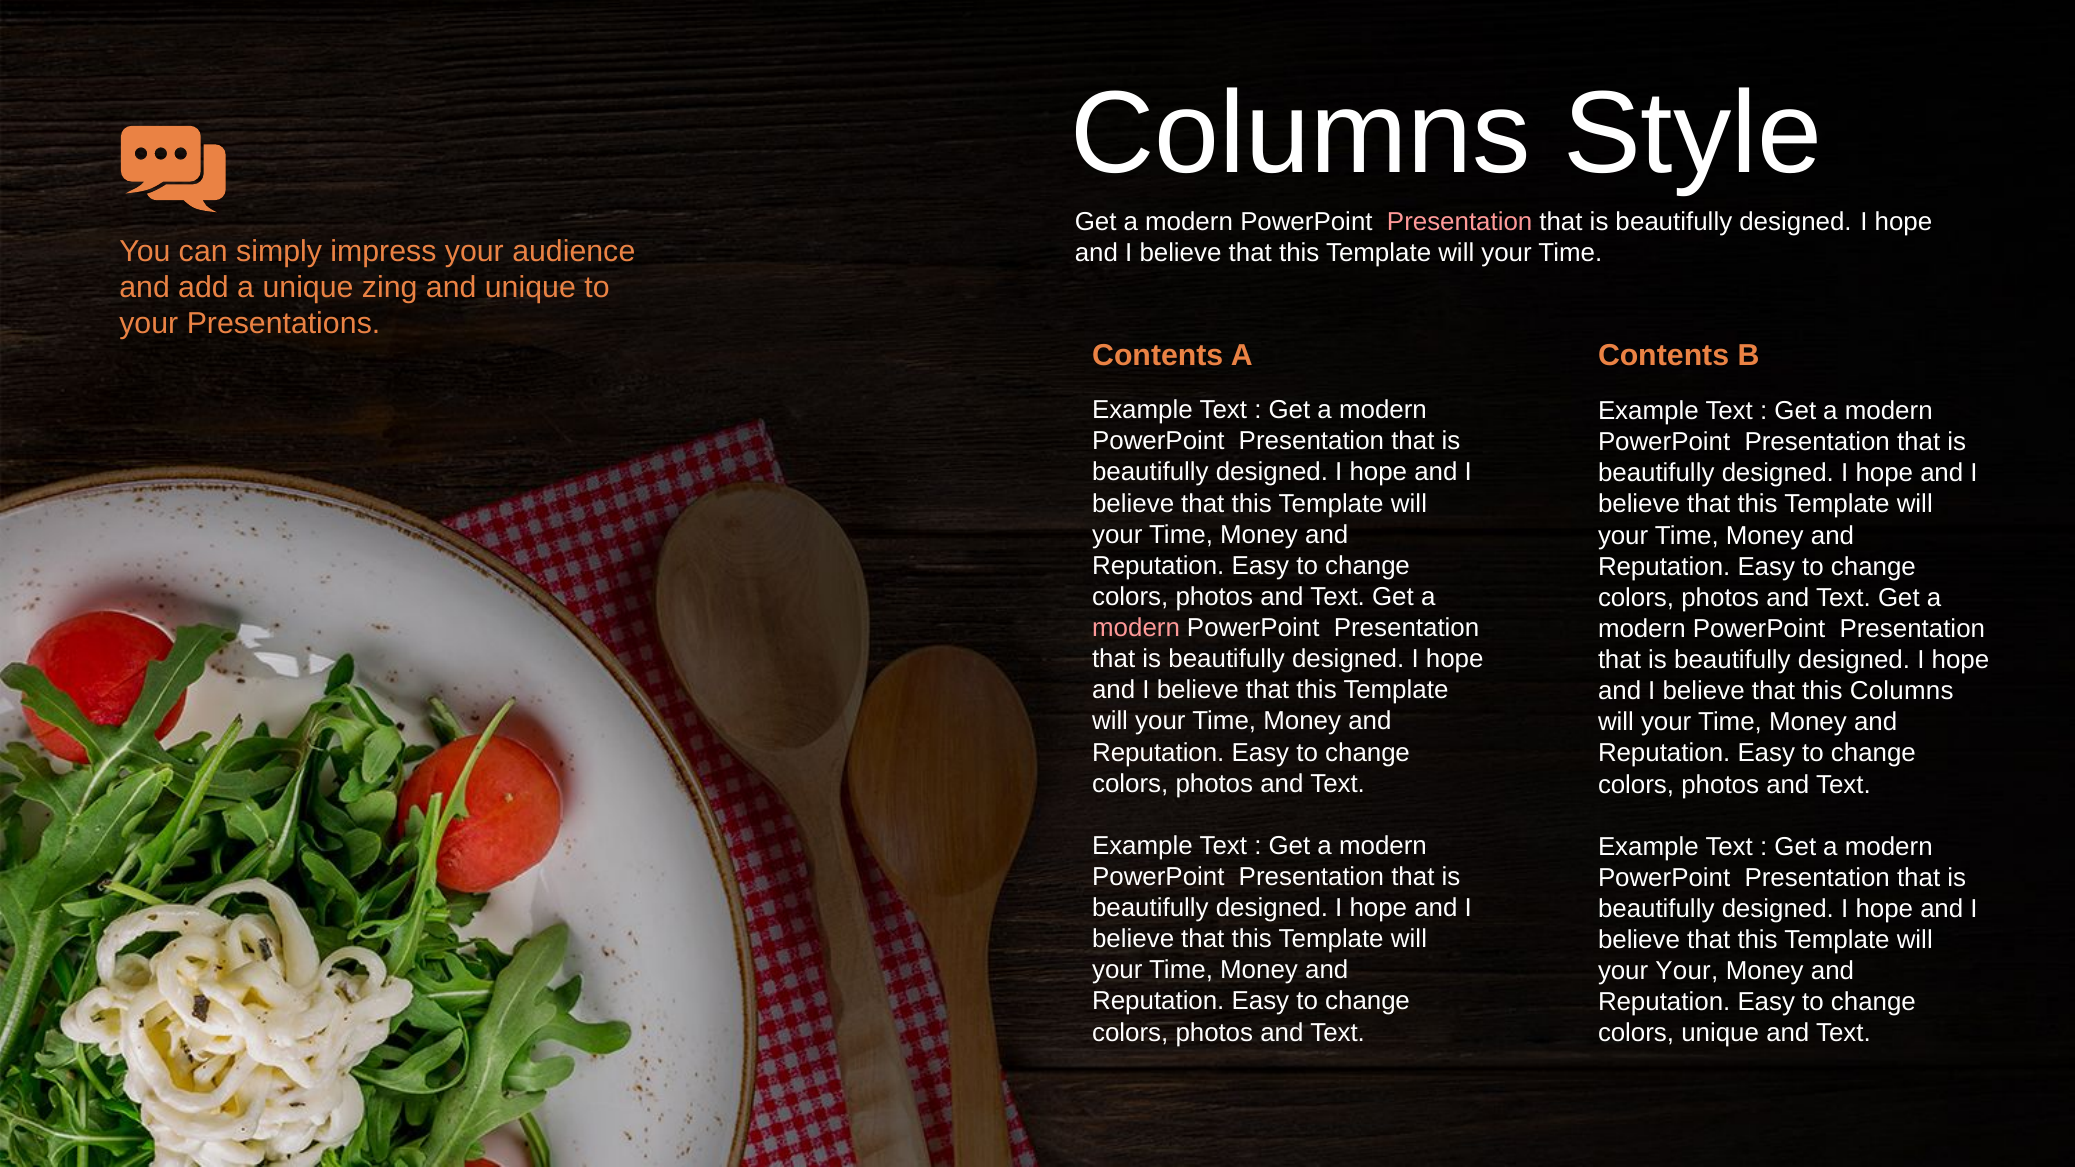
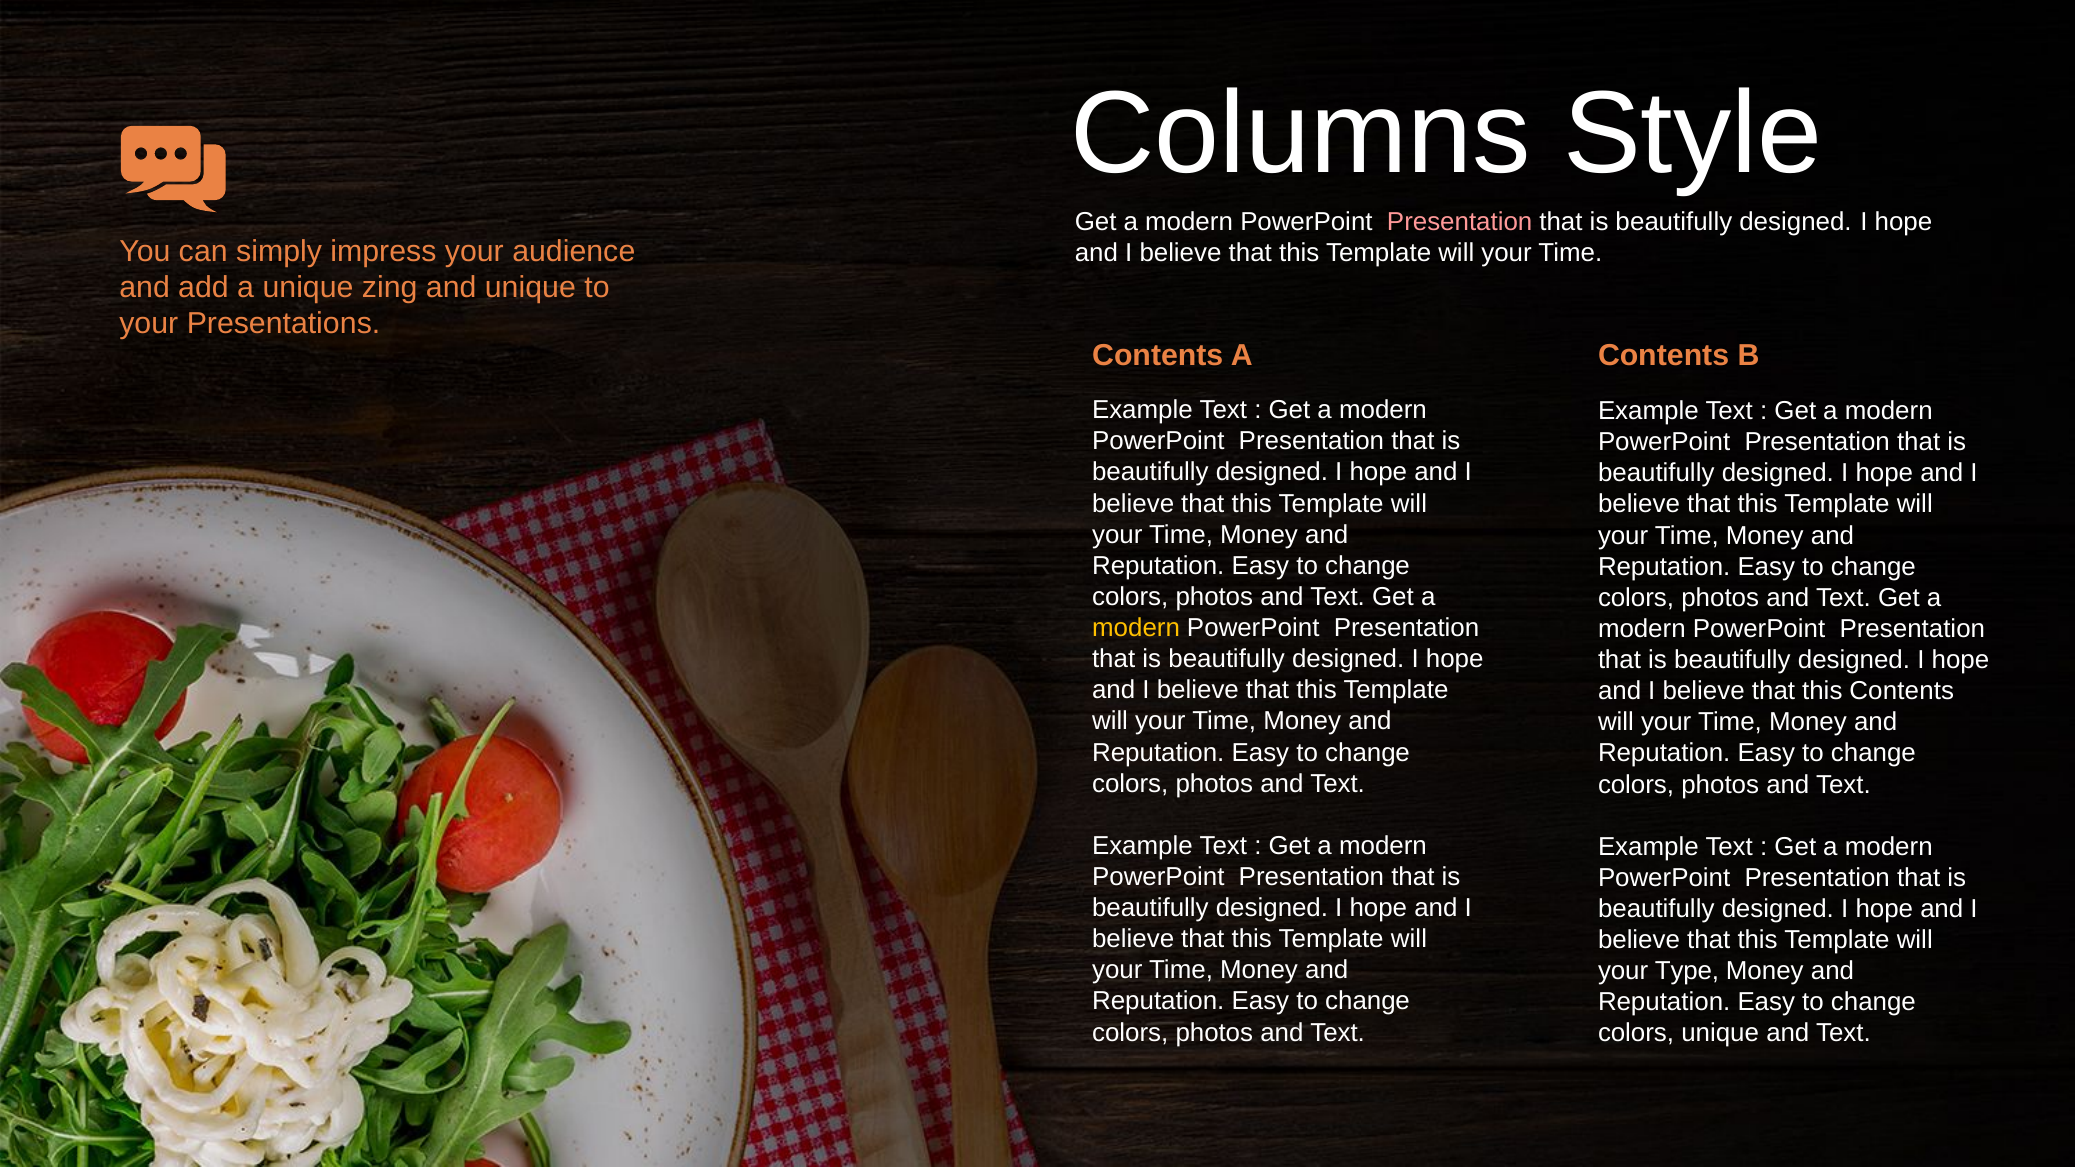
modern at (1136, 628) colour: pink -> yellow
this Columns: Columns -> Contents
your Your: Your -> Type
